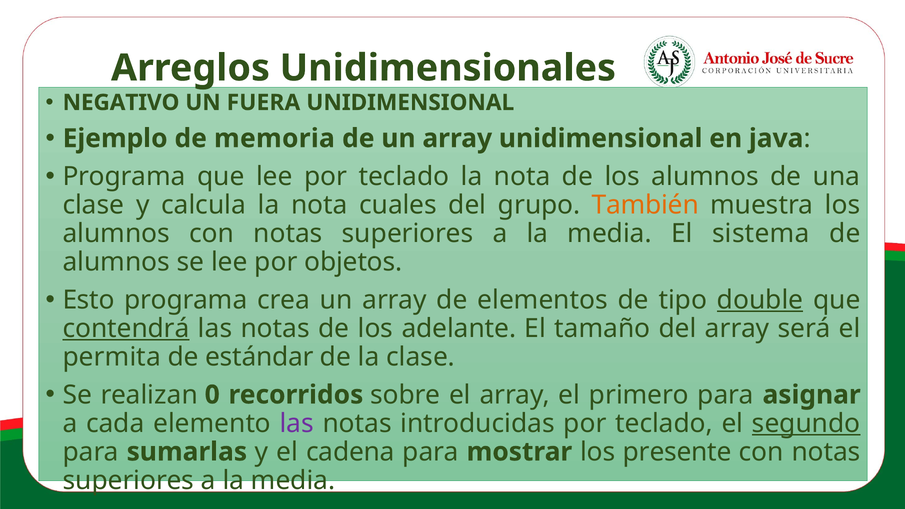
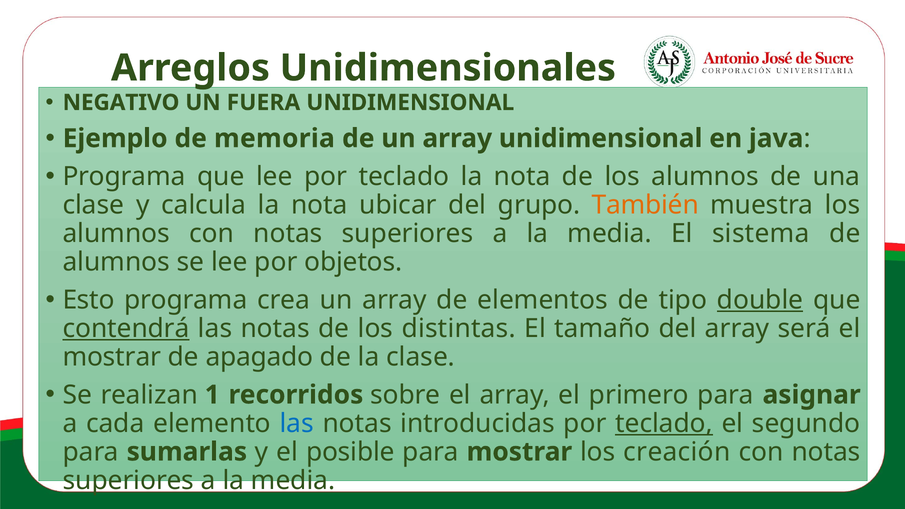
cuales: cuales -> ubicar
adelante: adelante -> distintas
permita at (112, 357): permita -> mostrar
estándar: estándar -> apagado
0: 0 -> 1
las at (297, 423) colour: purple -> blue
teclado at (664, 423) underline: none -> present
segundo underline: present -> none
cadena: cadena -> posible
presente: presente -> creación
